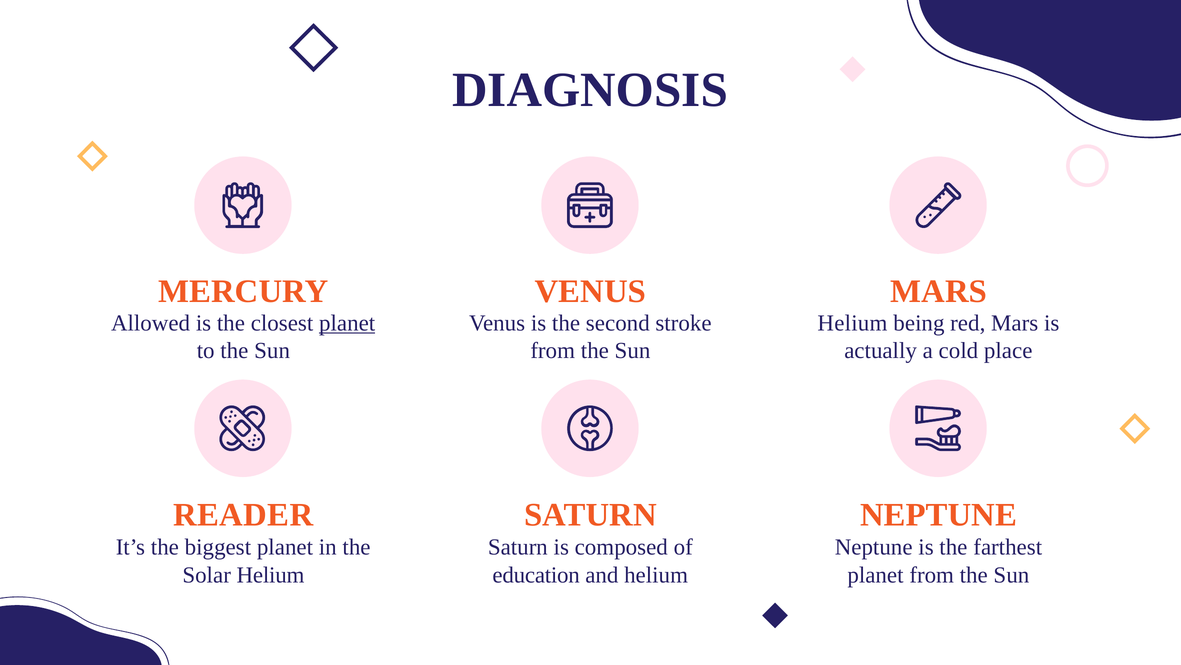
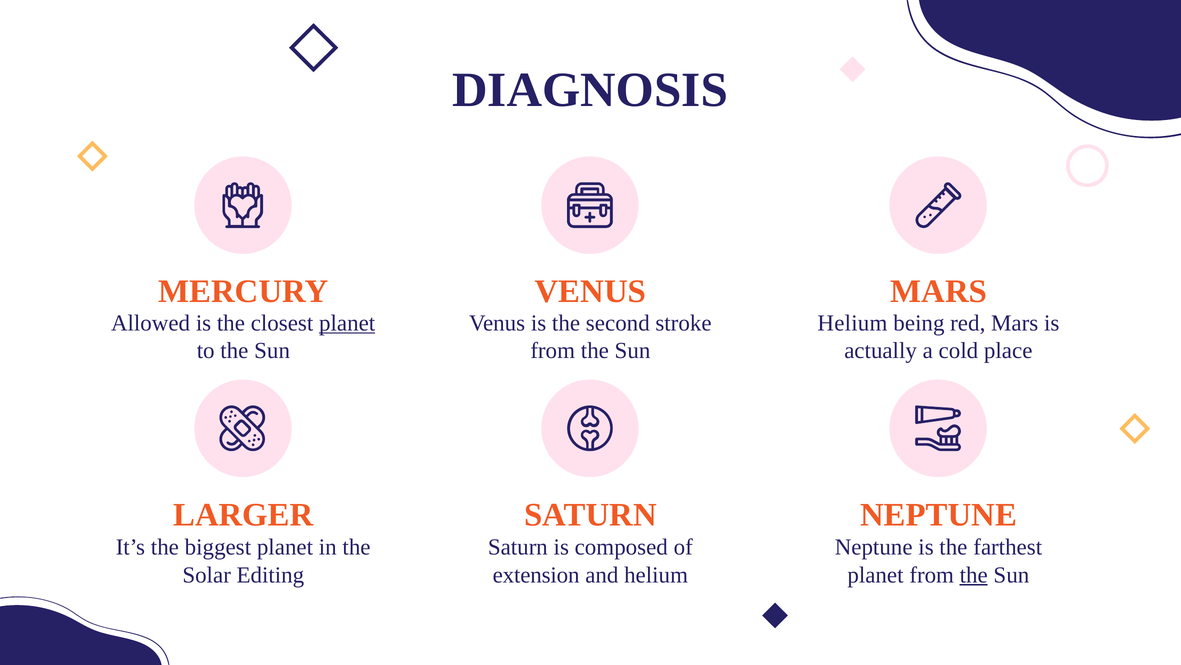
READER: READER -> LARGER
Solar Helium: Helium -> Editing
education: education -> extension
the at (974, 574) underline: none -> present
